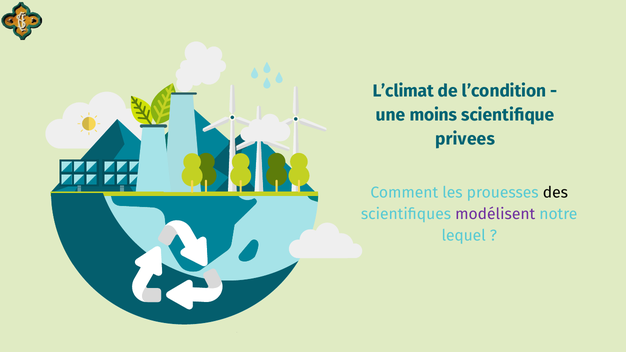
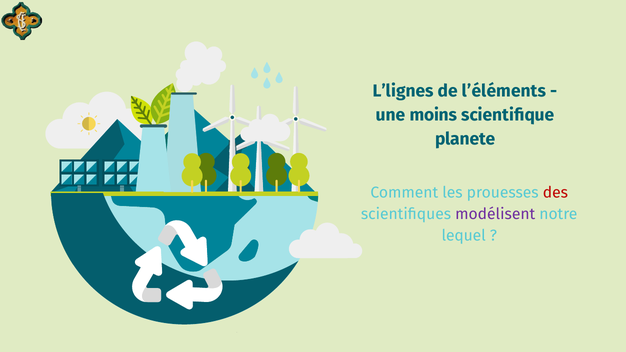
L’climat: L’climat -> L’lignes
l’condition: l’condition -> l’éléments
privees: privees -> planete
des colour: black -> red
